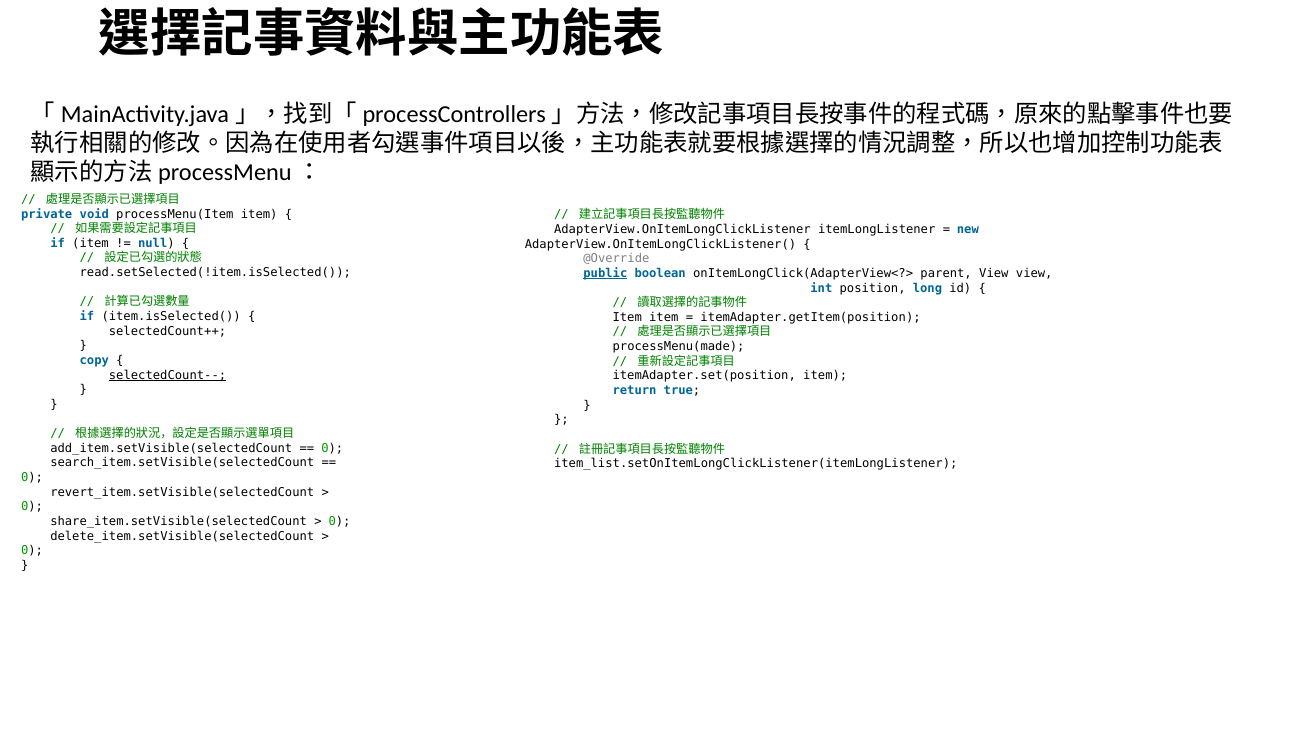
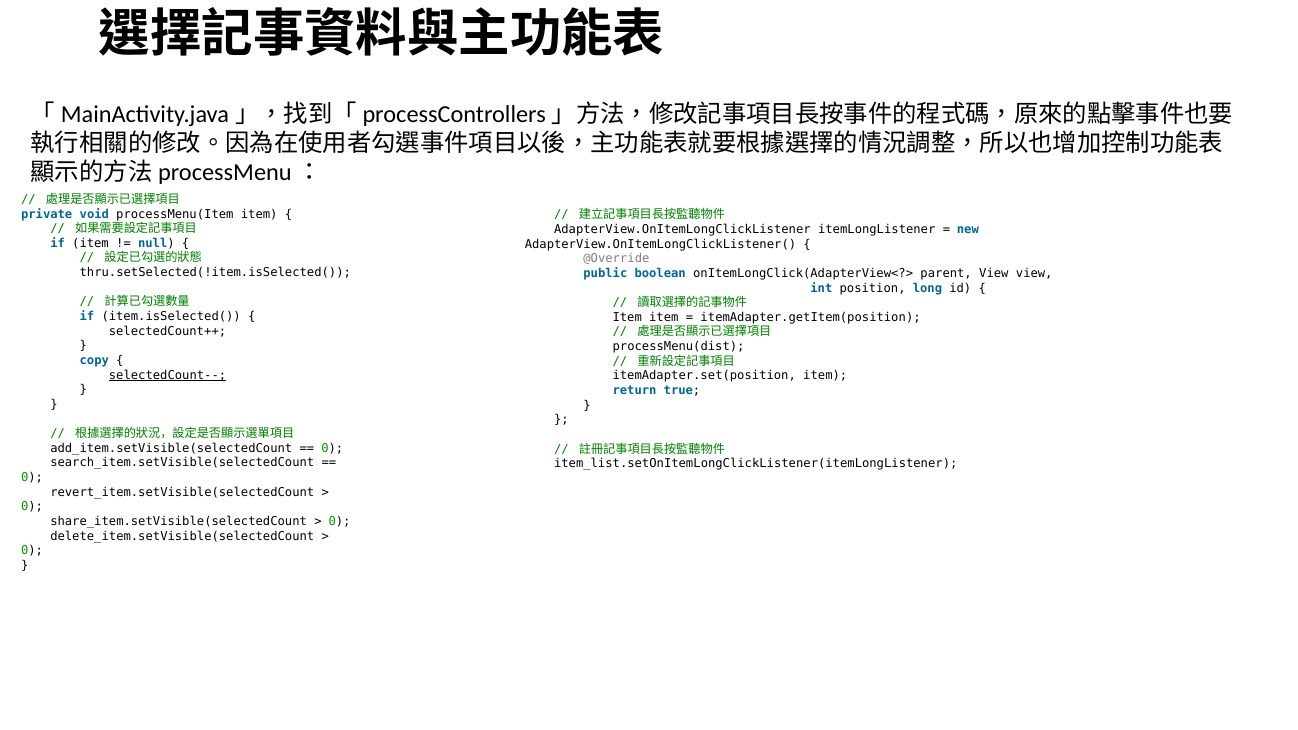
read.setSelected(!item.isSelected(: read.setSelected(!item.isSelected( -> thru.setSelected(!item.isSelected(
public underline: present -> none
processMenu(made: processMenu(made -> processMenu(dist
